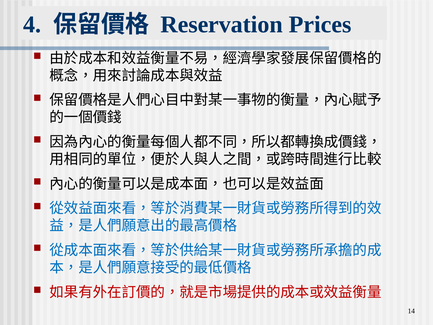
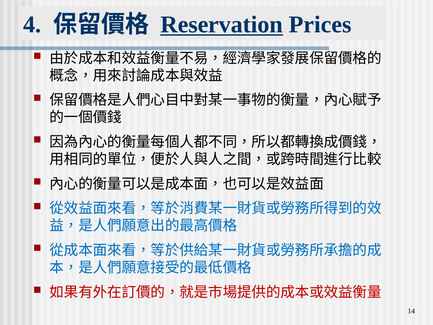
Reservation underline: none -> present
